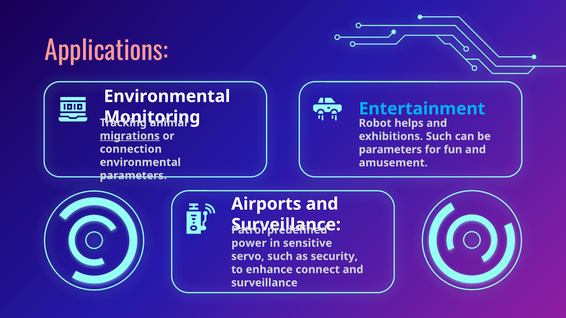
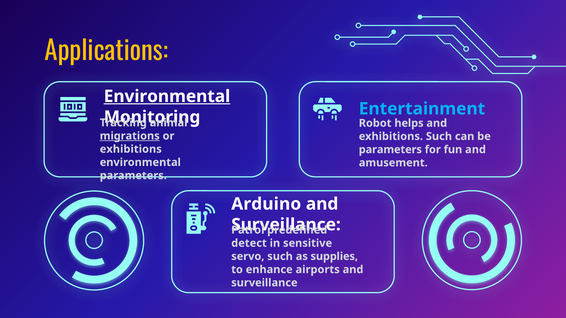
Applications colour: pink -> yellow
Environmental at (167, 96) underline: none -> present
connection at (131, 149): connection -> exhibitions
Airports: Airports -> Arduino
power: power -> detect
security: security -> supplies
connect: connect -> airports
